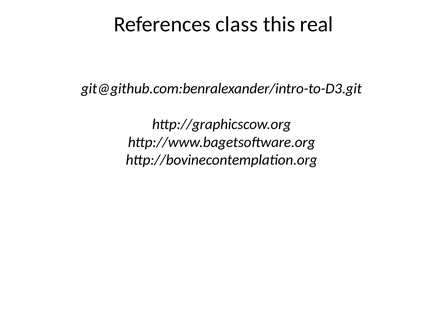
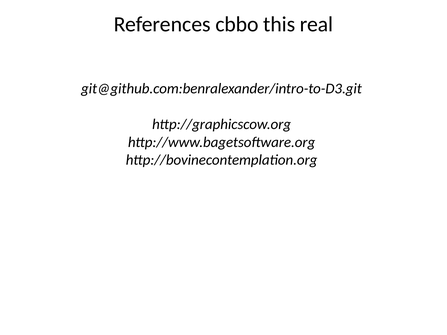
class: class -> cbbo
